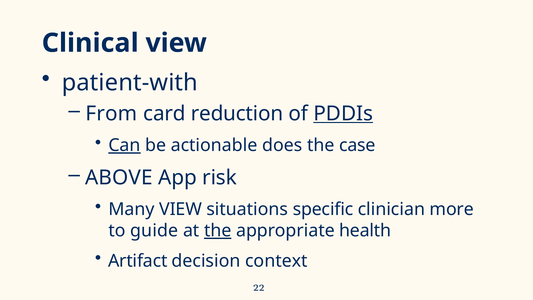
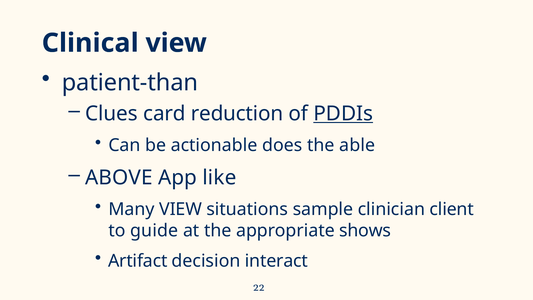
patient-with: patient-with -> patient-than
From: From -> Clues
Can underline: present -> none
case: case -> able
risk: risk -> like
specific: specific -> sample
more: more -> client
the at (218, 231) underline: present -> none
health: health -> shows
context: context -> interact
